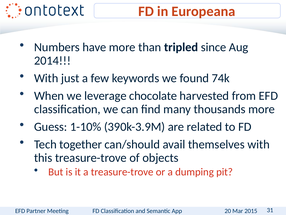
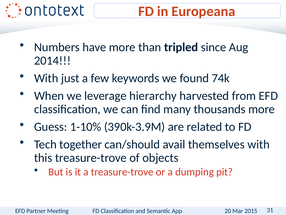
chocolate: chocolate -> hierarchy
